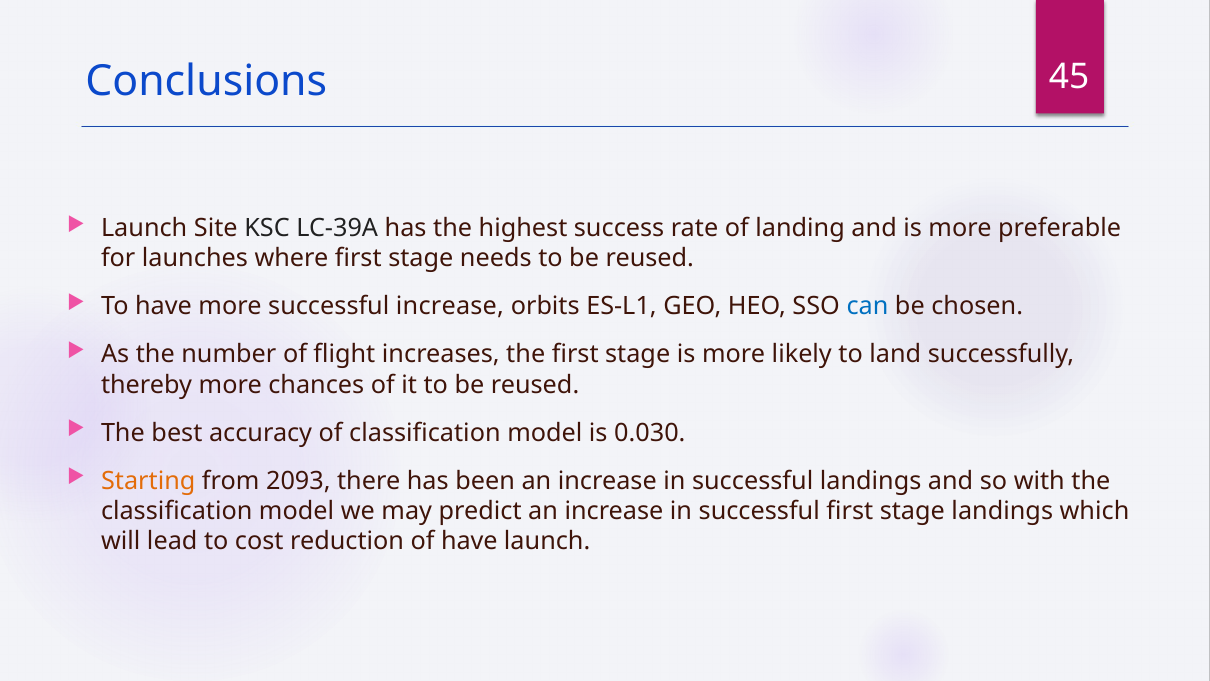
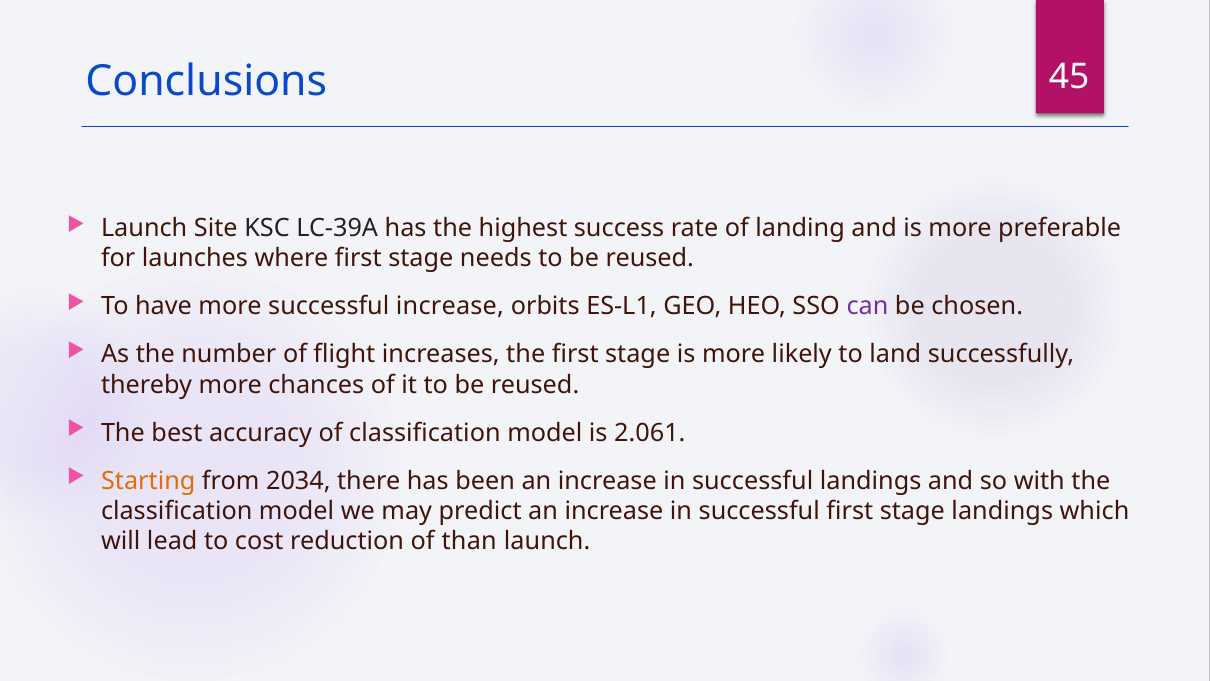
can colour: blue -> purple
0.030: 0.030 -> 2.061
2093: 2093 -> 2034
of have: have -> than
